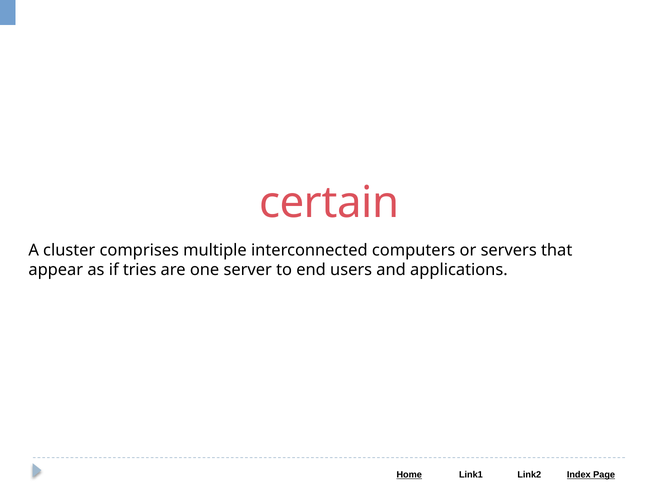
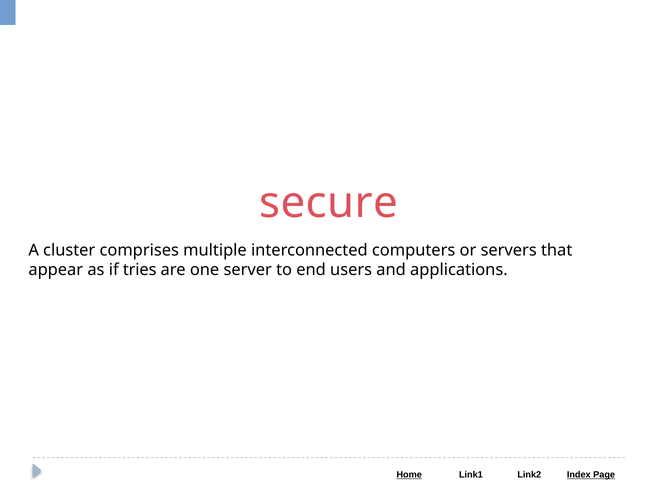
certain: certain -> secure
